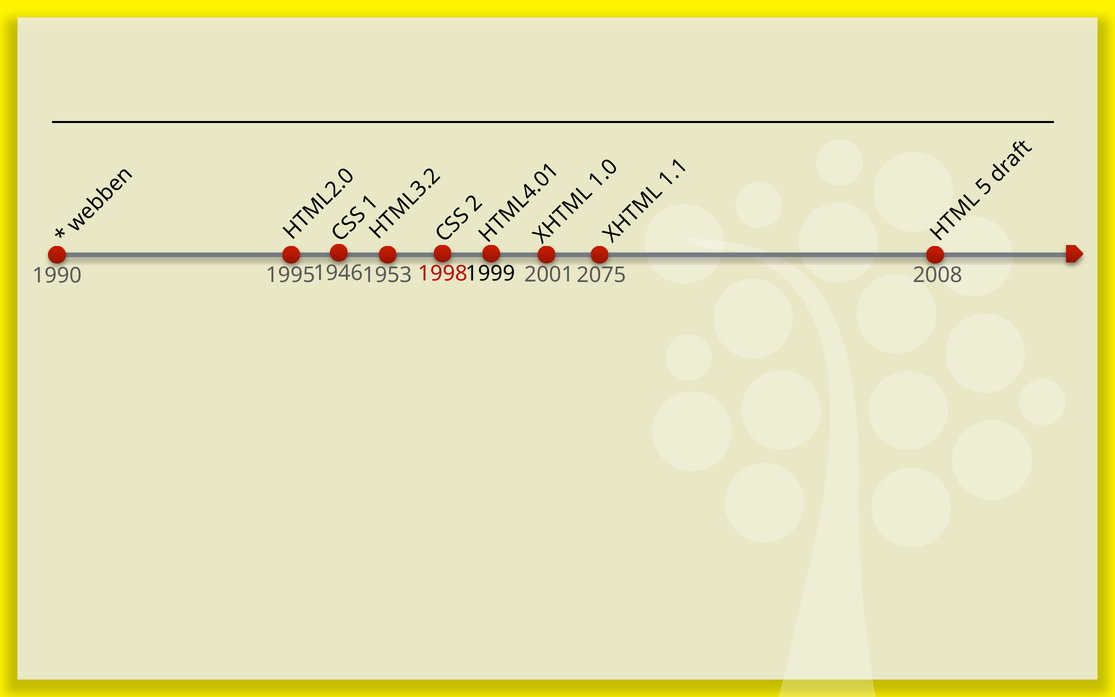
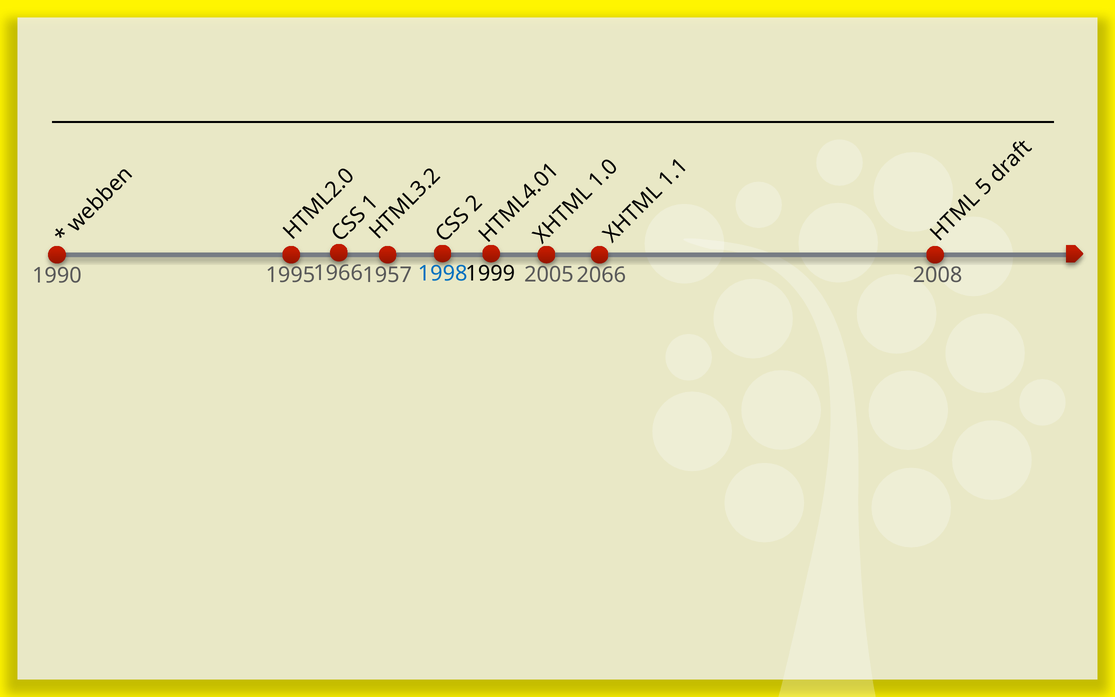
1946: 1946 -> 1966
1998 colour: red -> blue
1953: 1953 -> 1957
2075: 2075 -> 2066
2001: 2001 -> 2005
